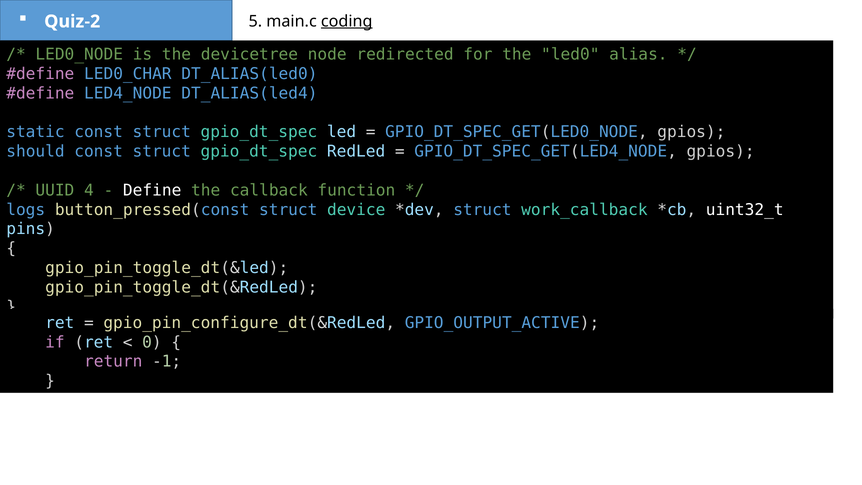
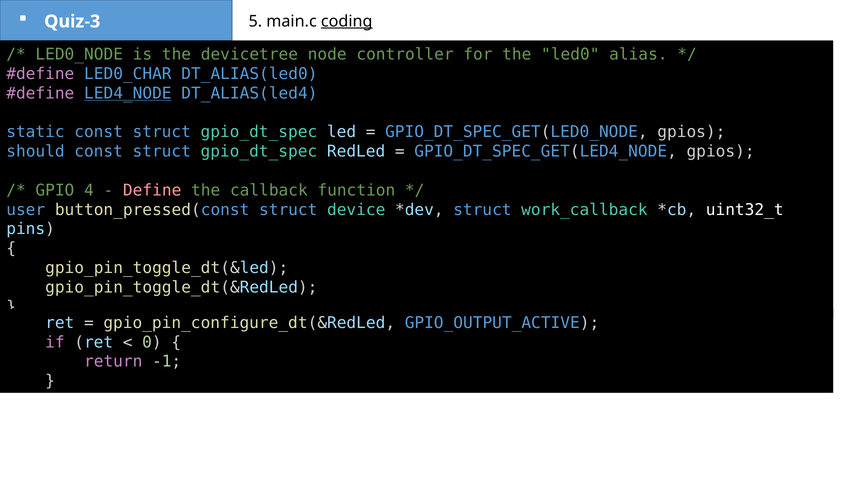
Quiz-2: Quiz-2 -> Quiz-3
redirected: redirected -> controller
LED4_NODE underline: none -> present
UUID: UUID -> GPIO
Define colour: white -> pink
logs: logs -> user
